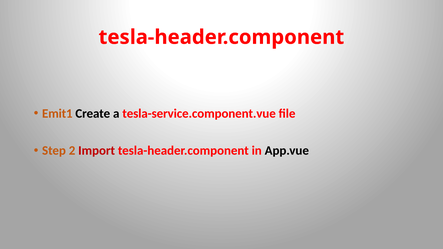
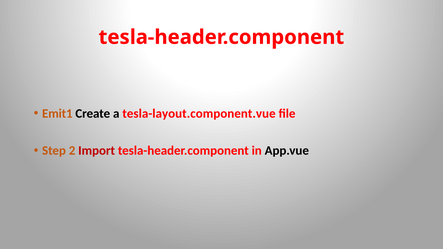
tesla-service.component.vue: tesla-service.component.vue -> tesla-layout.component.vue
